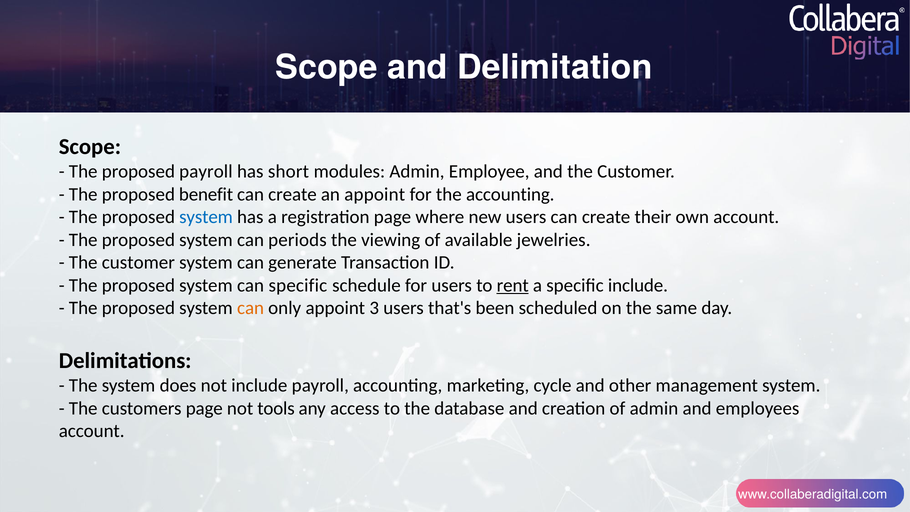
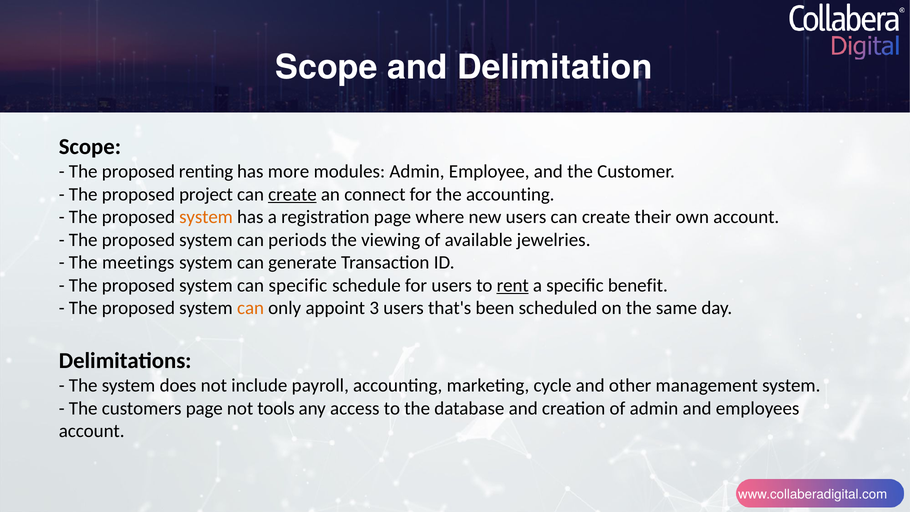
proposed payroll: payroll -> renting
short: short -> more
benefit: benefit -> project
create at (292, 194) underline: none -> present
an appoint: appoint -> connect
system at (206, 217) colour: blue -> orange
customer at (138, 263): customer -> meetings
specific include: include -> benefit
